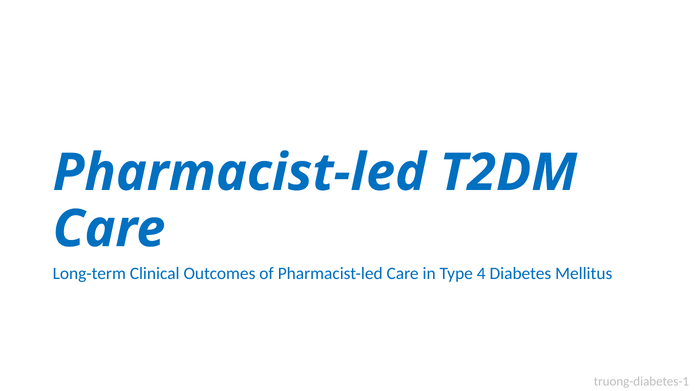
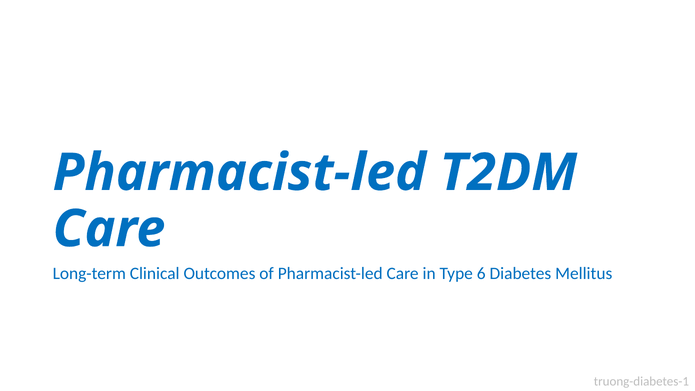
4: 4 -> 6
